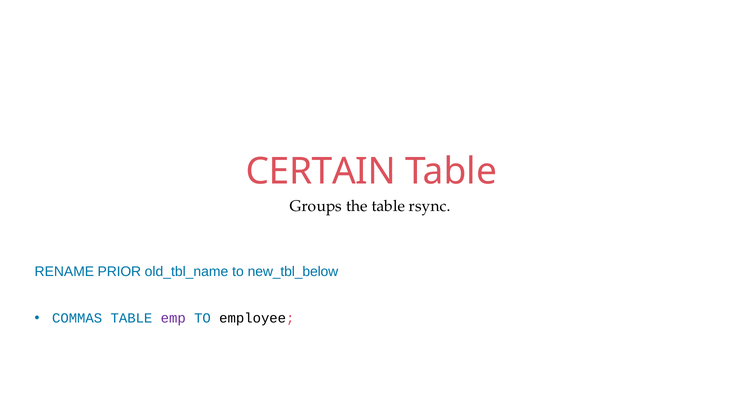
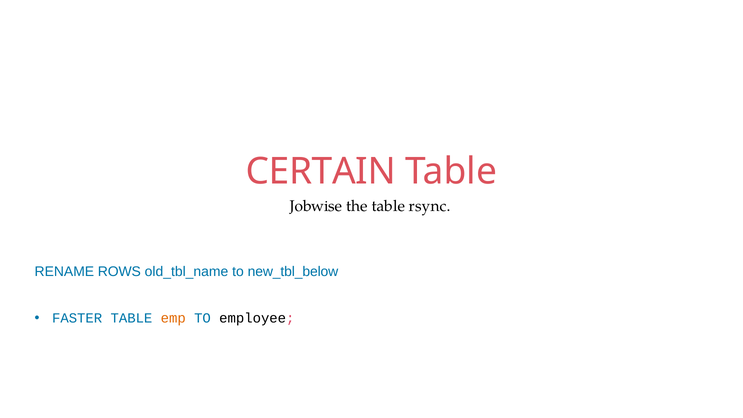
Groups: Groups -> Jobwise
PRIOR: PRIOR -> ROWS
COMMAS: COMMAS -> FASTER
emp colour: purple -> orange
